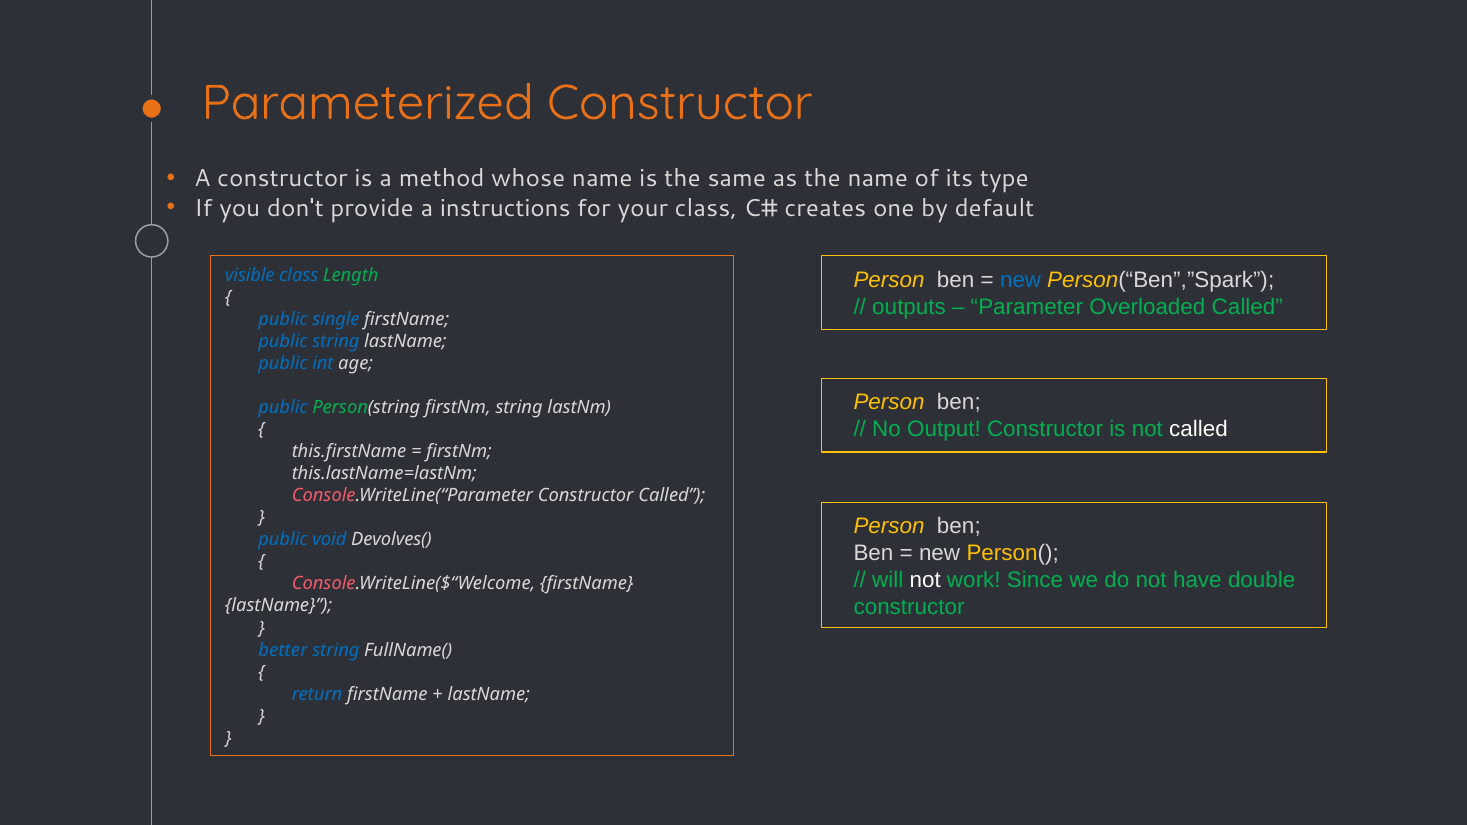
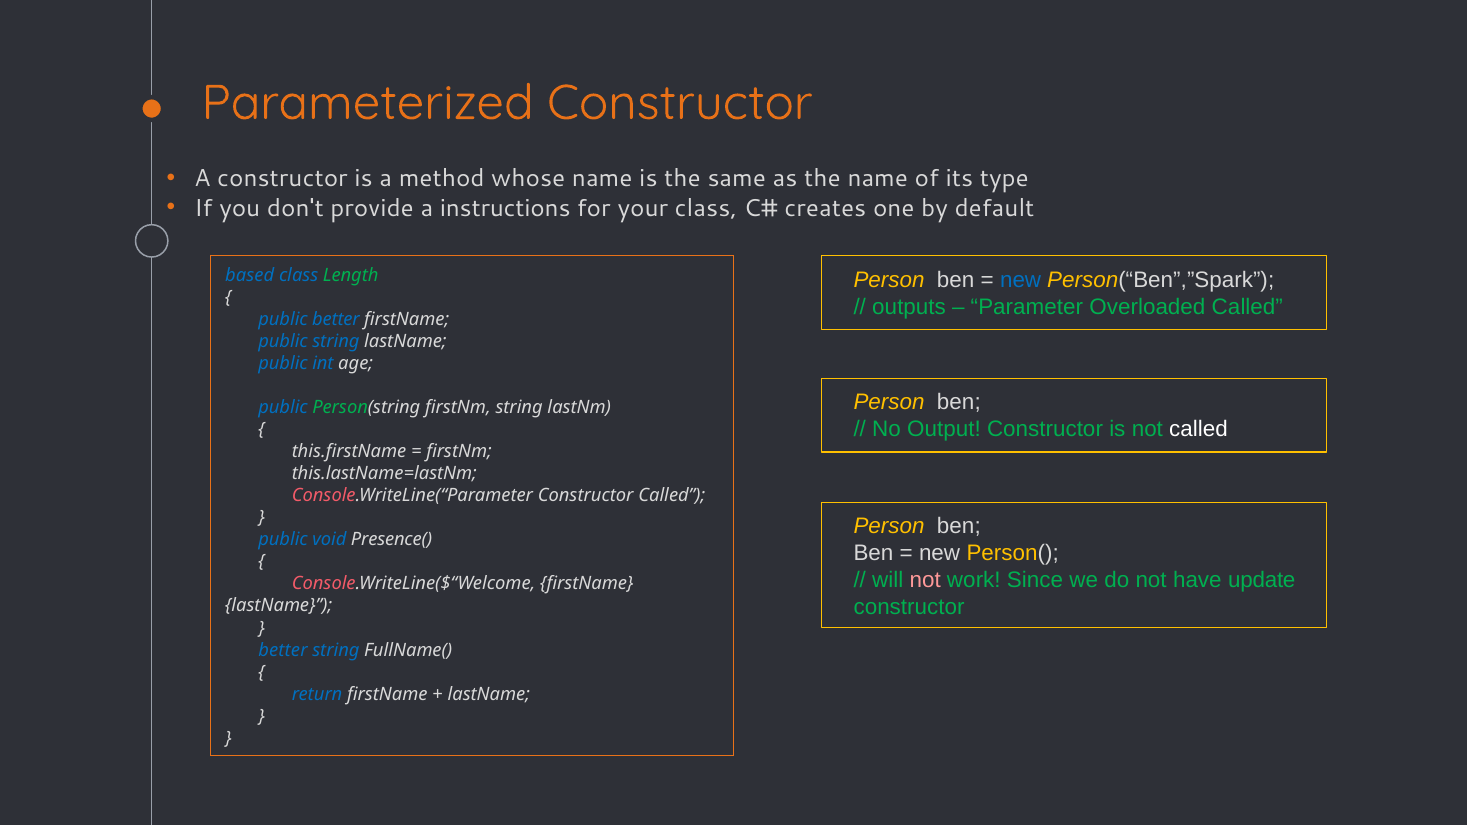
visible: visible -> based
public single: single -> better
Devolves(: Devolves( -> Presence(
not at (925, 580) colour: white -> pink
double: double -> update
